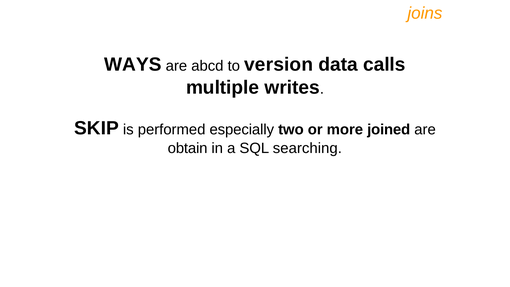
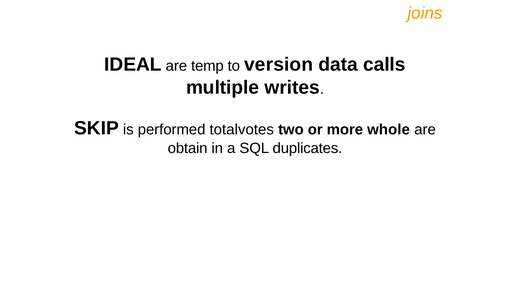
WAYS: WAYS -> IDEAL
abcd: abcd -> temp
especially: especially -> totalvotes
joined: joined -> whole
searching: searching -> duplicates
